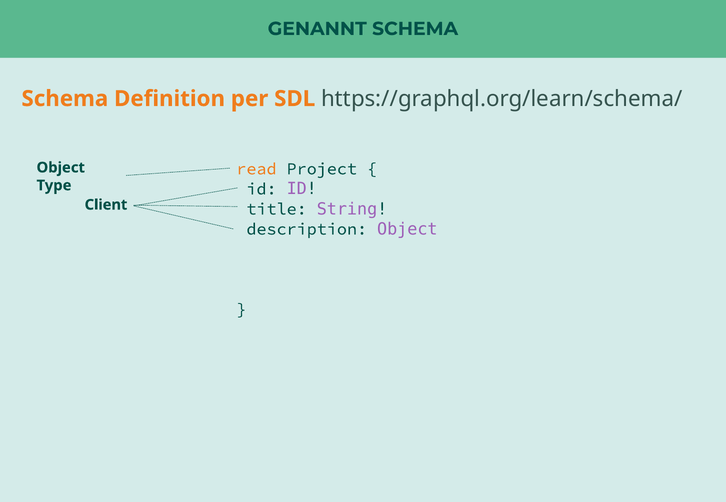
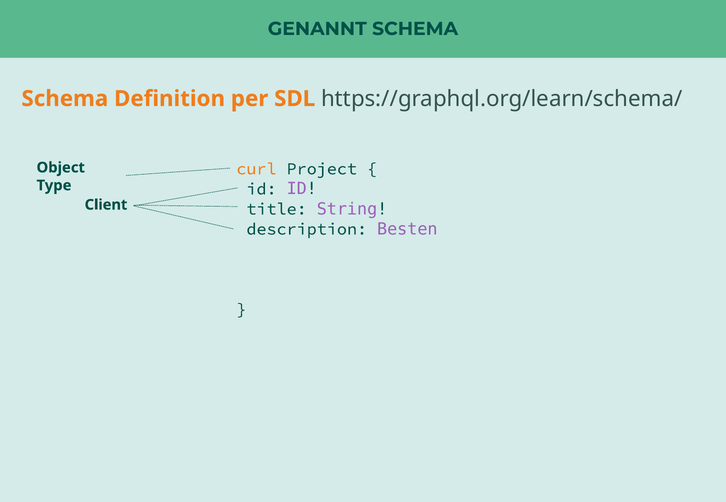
read: read -> curl
description Object: Object -> Besten
